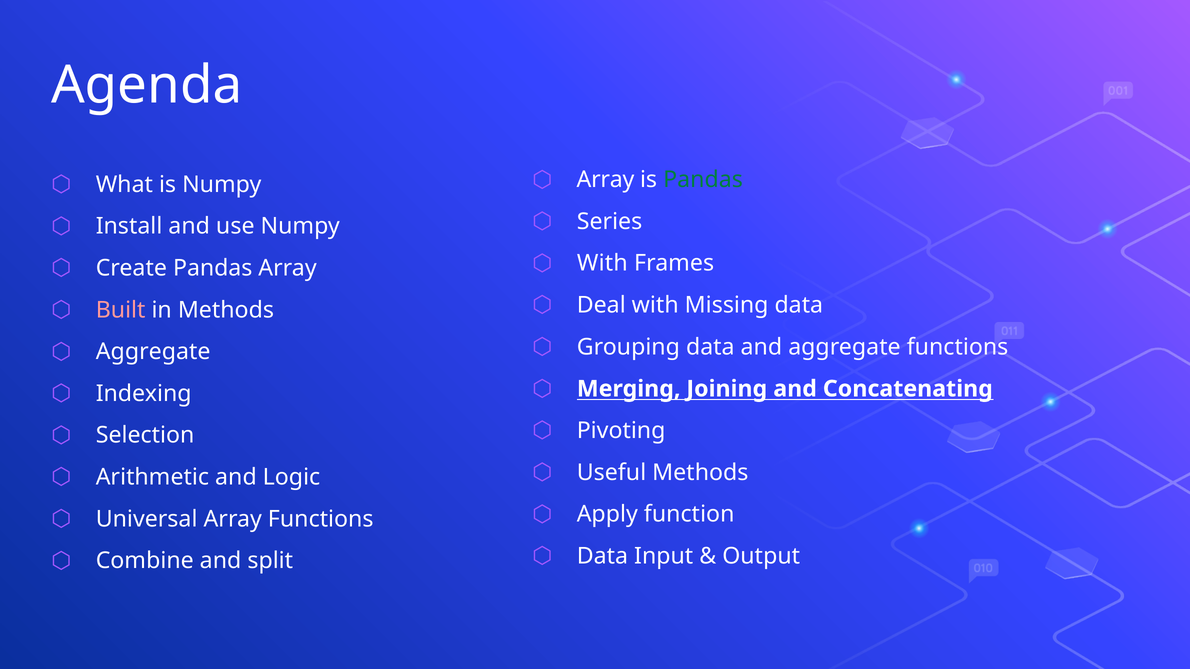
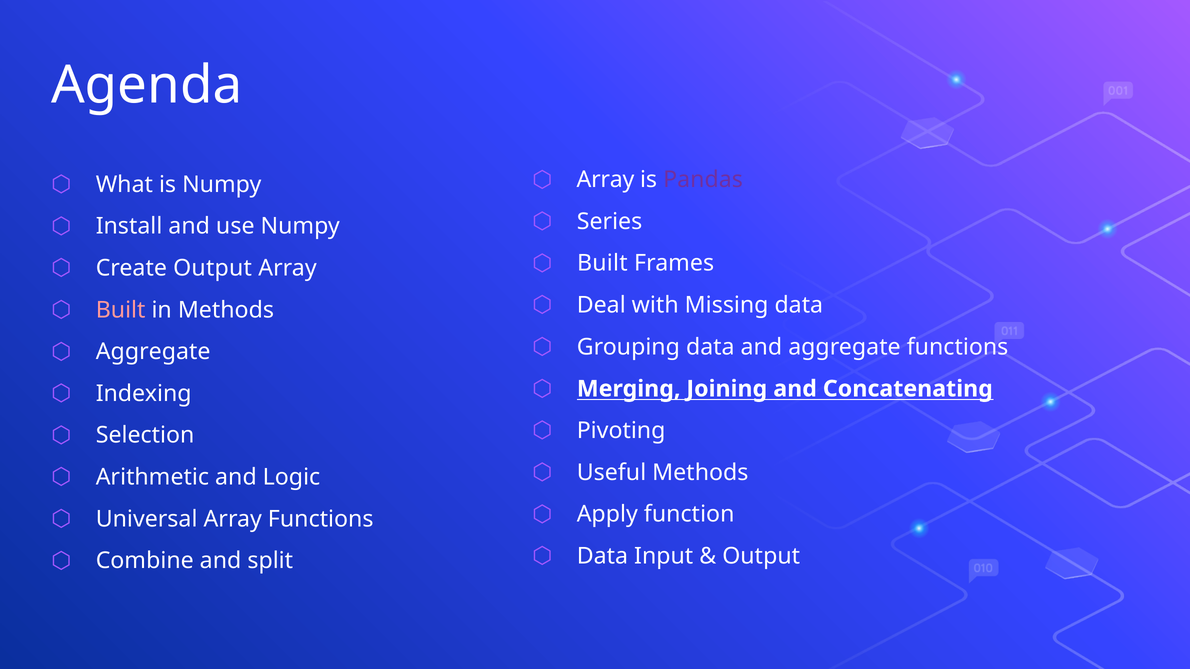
Pandas at (703, 180) colour: green -> purple
With at (602, 263): With -> Built
Create Pandas: Pandas -> Output
